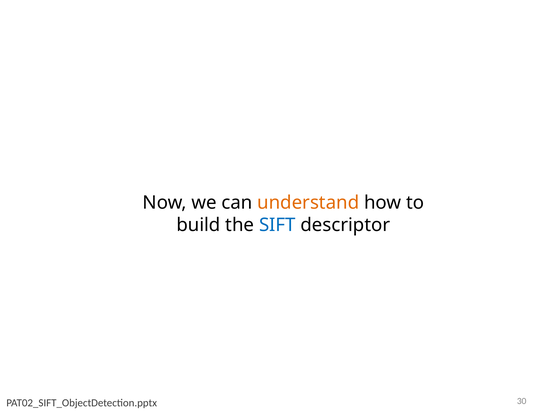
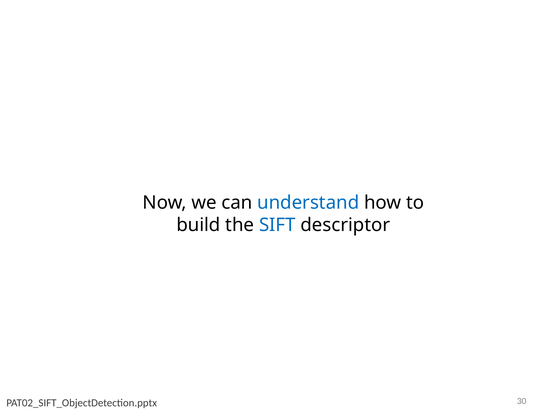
understand colour: orange -> blue
